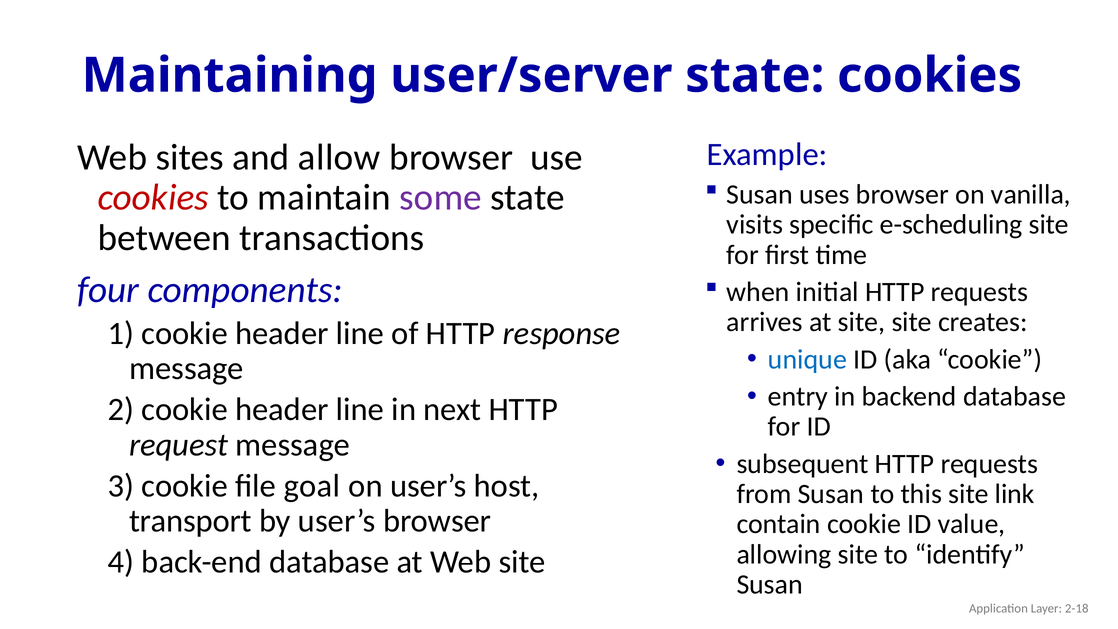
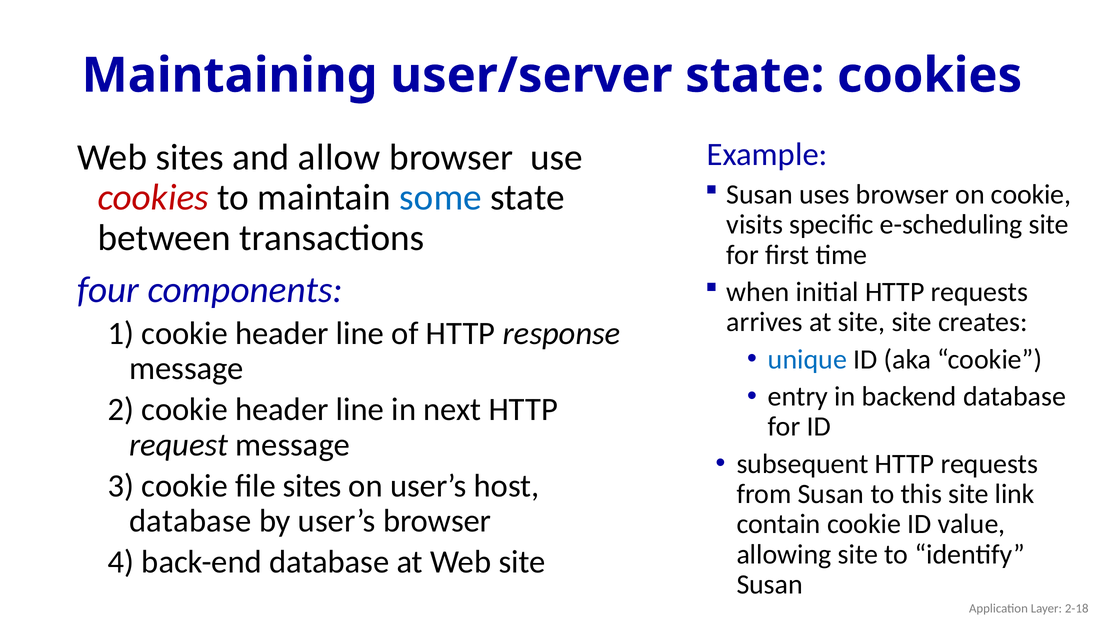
on vanilla: vanilla -> cookie
some colour: purple -> blue
file goal: goal -> sites
transport at (190, 521): transport -> database
